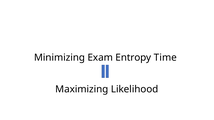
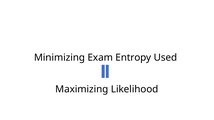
Time: Time -> Used
